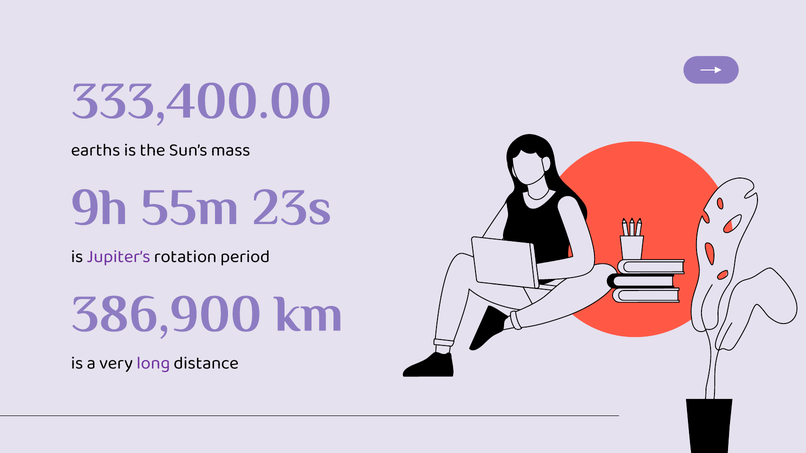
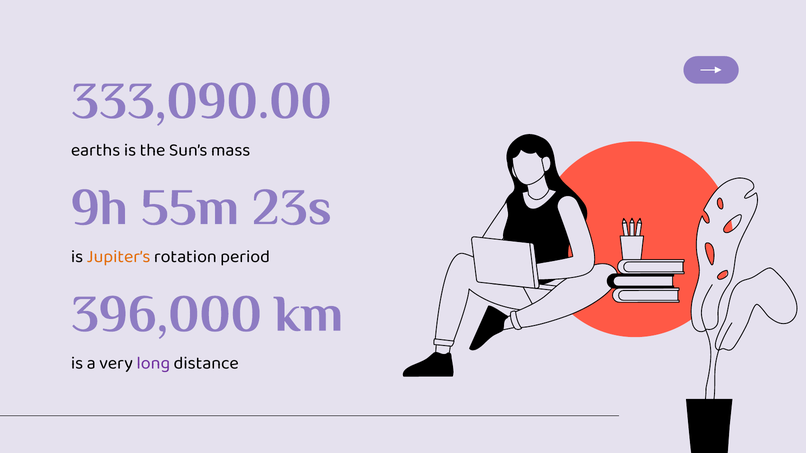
333,400.00: 333,400.00 -> 333,090.00
Jupiter’s colour: purple -> orange
386,900: 386,900 -> 396,000
